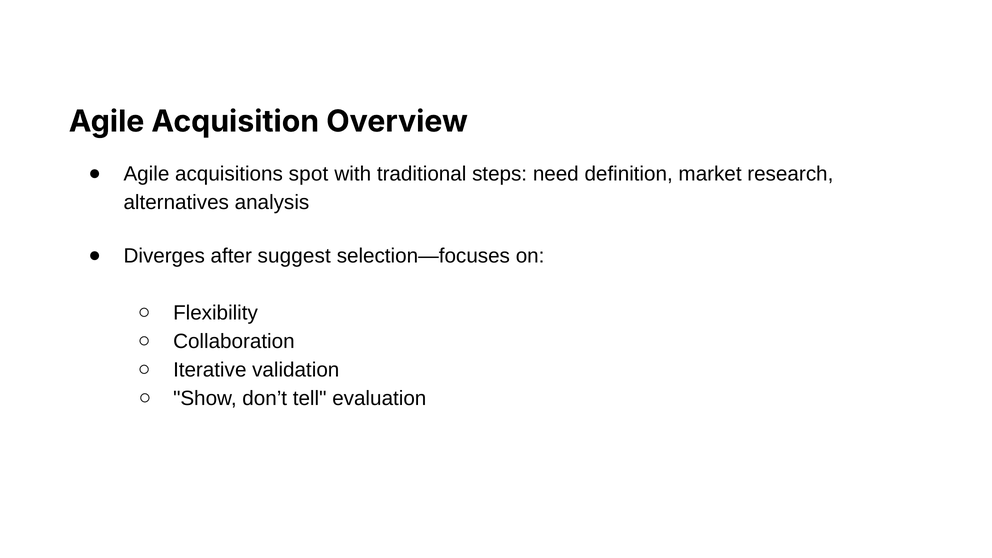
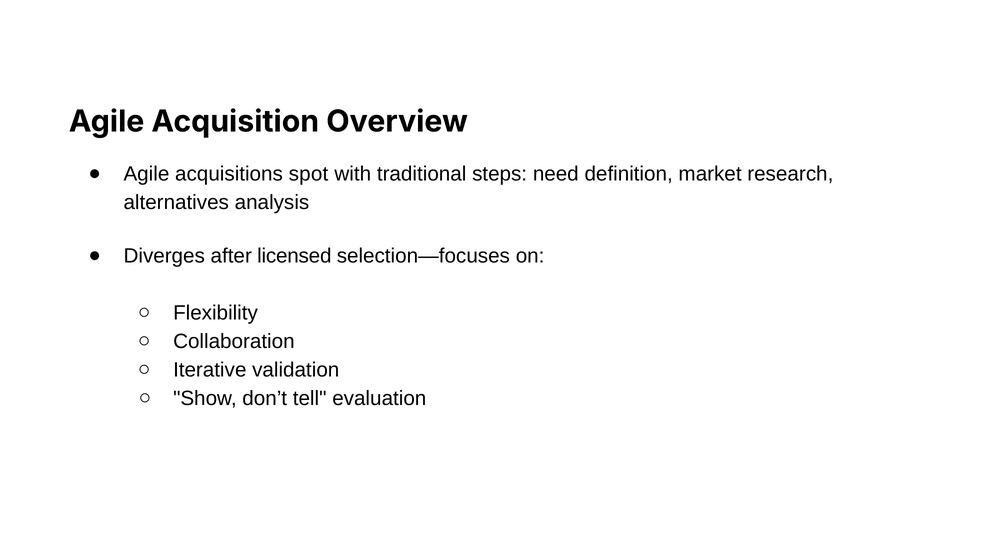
suggest: suggest -> licensed
